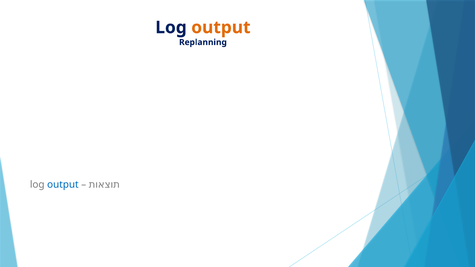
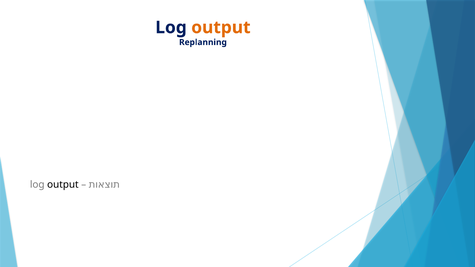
output at (63, 185) colour: blue -> black
